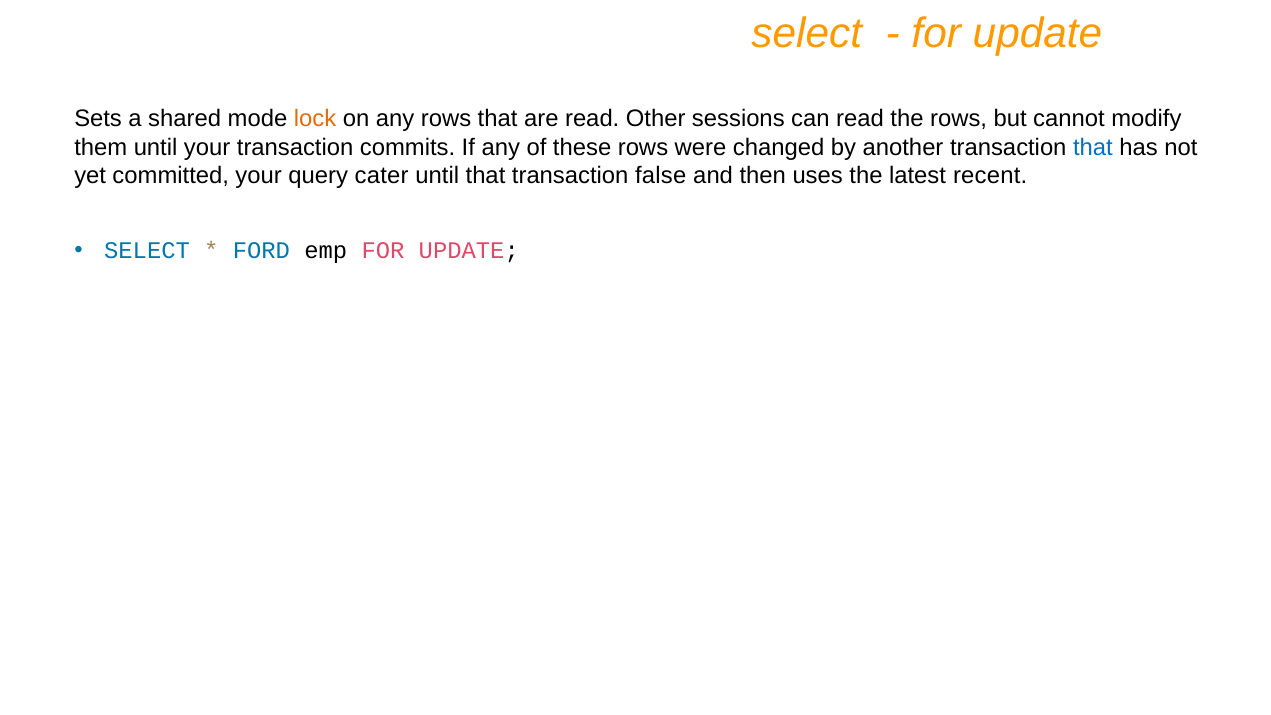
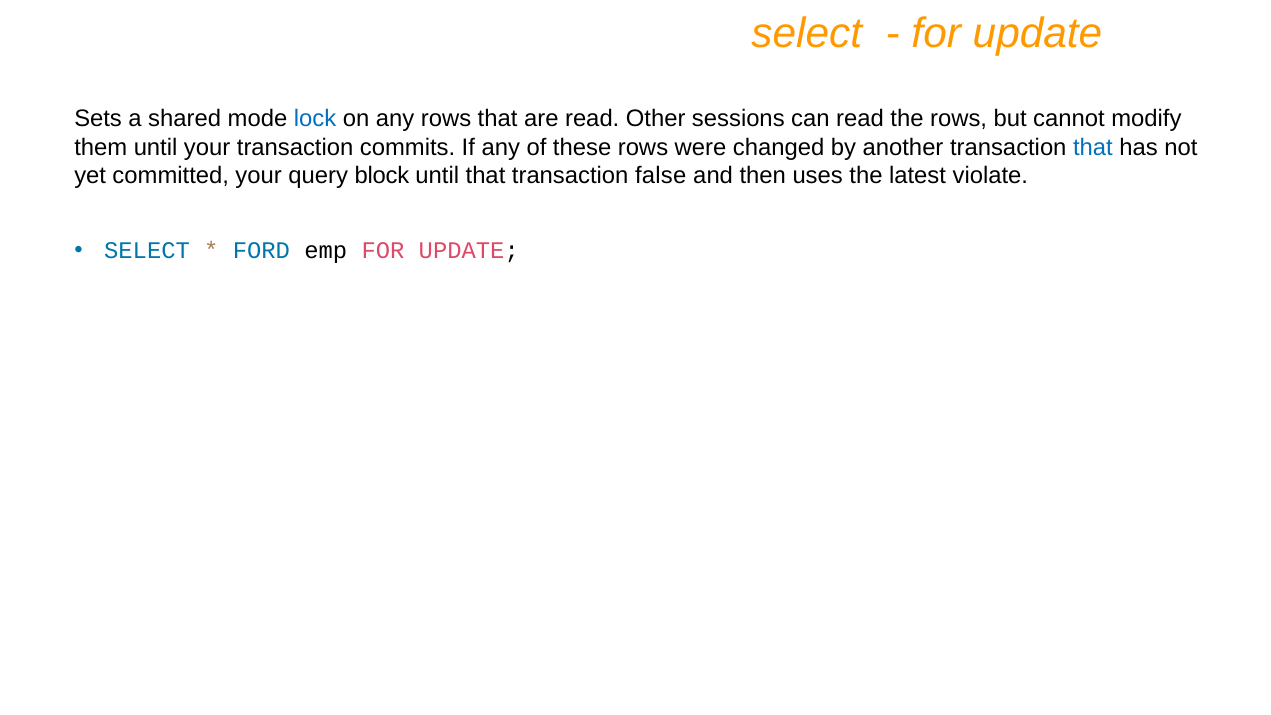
lock colour: orange -> blue
cater: cater -> block
recent: recent -> violate
